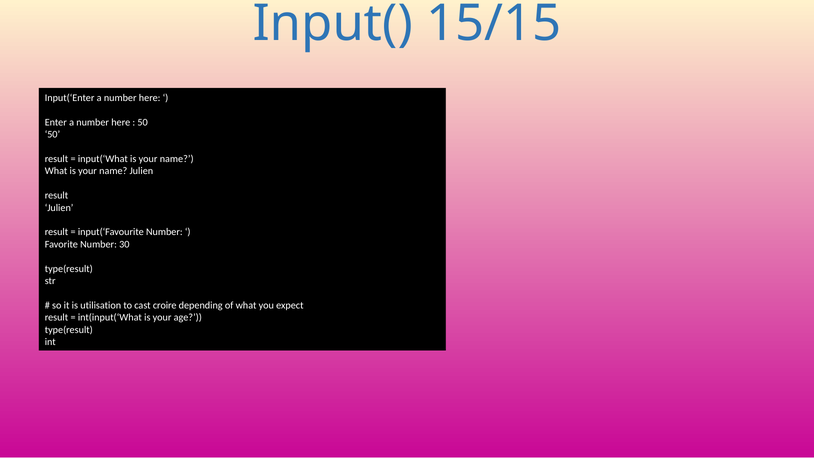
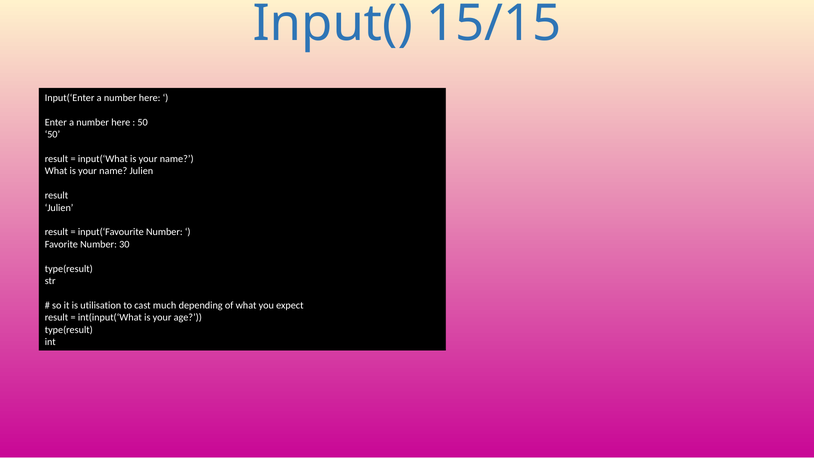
croire: croire -> much
